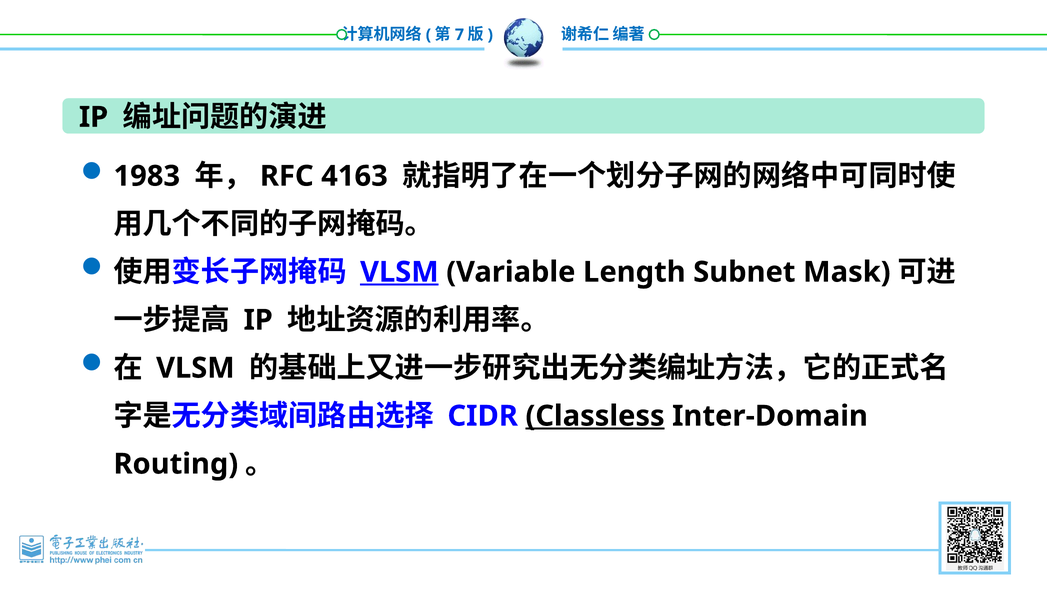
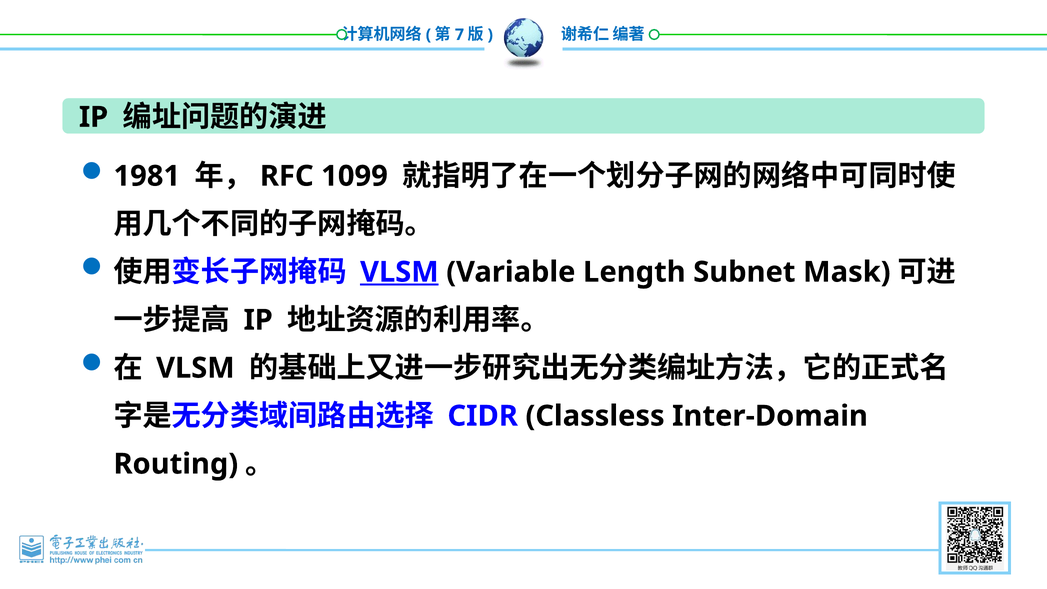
1983: 1983 -> 1981
4163: 4163 -> 1099
Classless underline: present -> none
